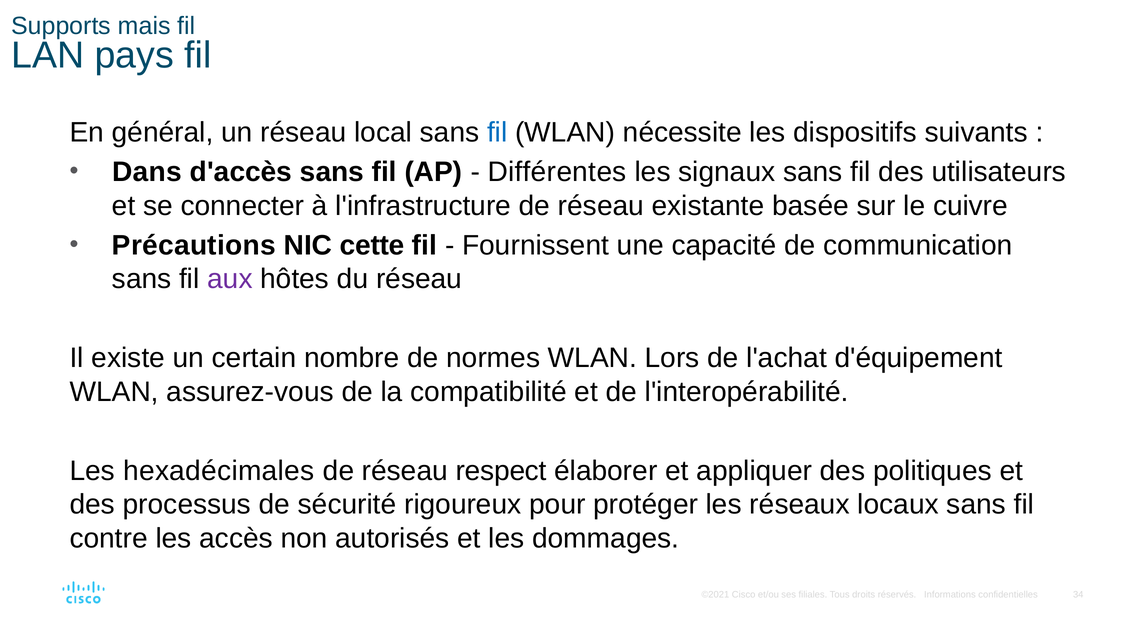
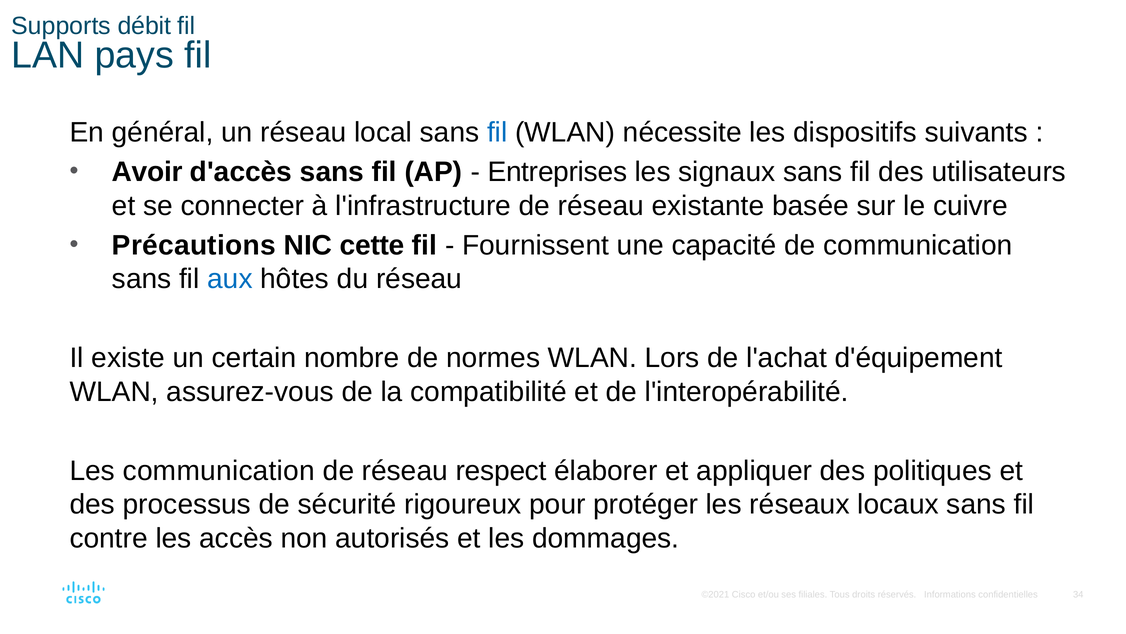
mais: mais -> débit
Dans: Dans -> Avoir
Différentes: Différentes -> Entreprises
aux colour: purple -> blue
Les hexadécimales: hexadécimales -> communication
